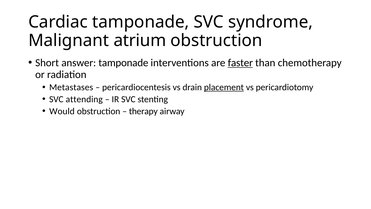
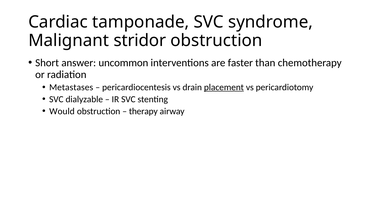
atrium: atrium -> stridor
answer tamponade: tamponade -> uncommon
faster underline: present -> none
attending: attending -> dialyzable
